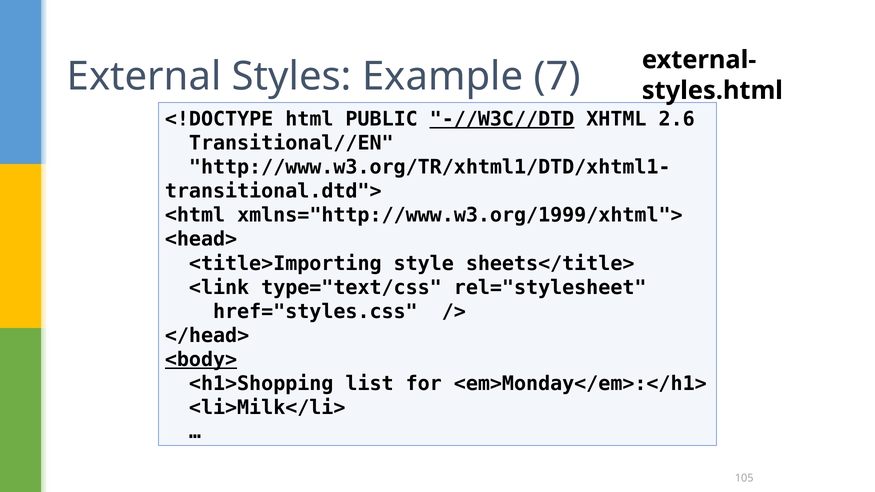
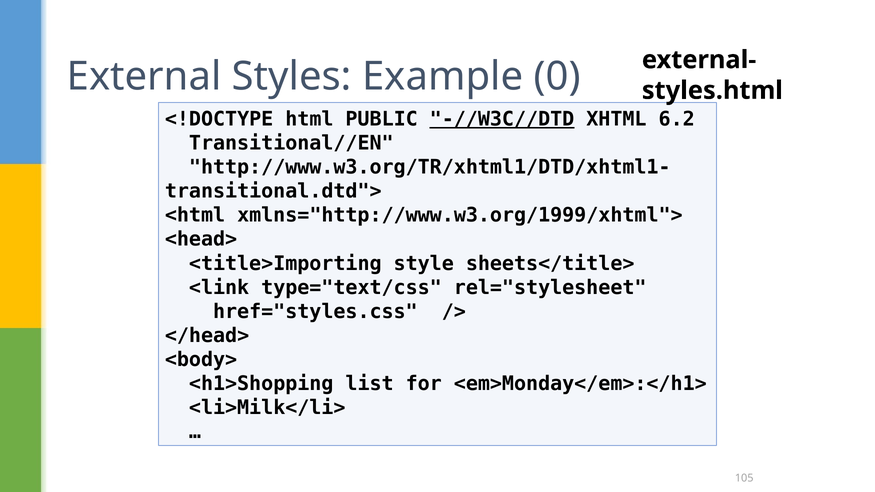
7: 7 -> 0
2.6: 2.6 -> 6.2
<body> underline: present -> none
